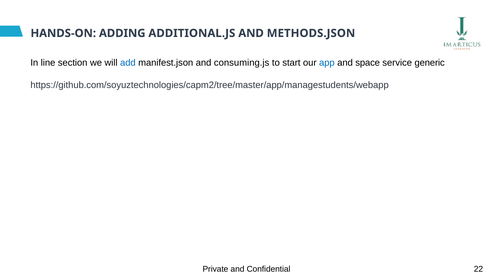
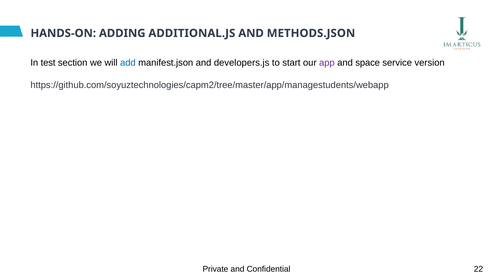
line: line -> test
consuming.js: consuming.js -> developers.js
app colour: blue -> purple
generic: generic -> version
